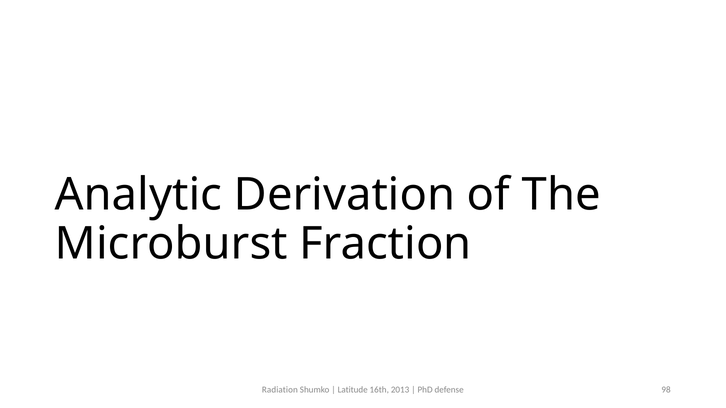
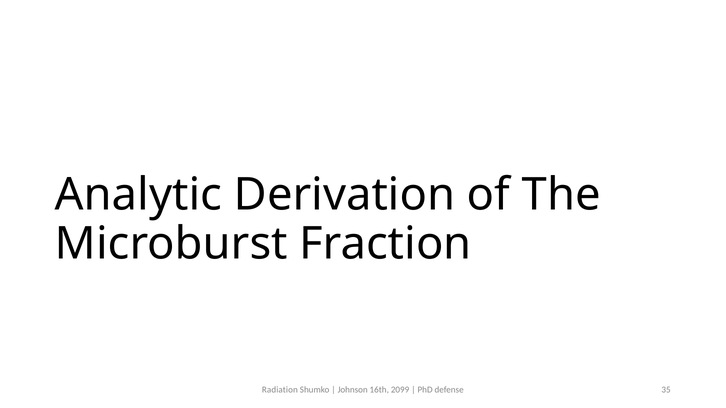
Latitude: Latitude -> Johnson
2013: 2013 -> 2099
98: 98 -> 35
